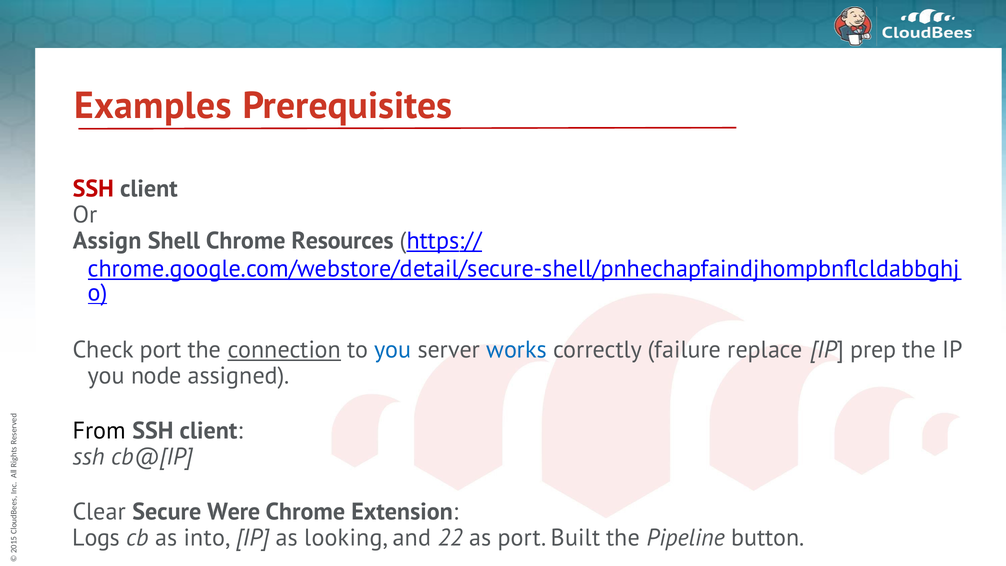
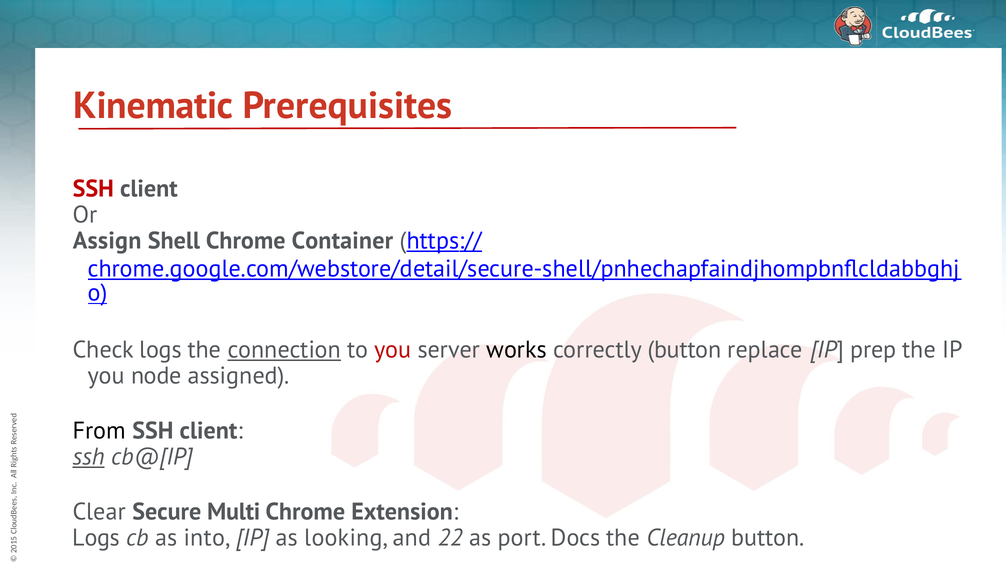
Examples: Examples -> Kinematic
Resources: Resources -> Container
Check port: port -> logs
you at (393, 350) colour: blue -> red
works colour: blue -> black
correctly failure: failure -> button
ssh at (89, 457) underline: none -> present
Were: Were -> Multi
Built: Built -> Docs
Pipeline: Pipeline -> Cleanup
